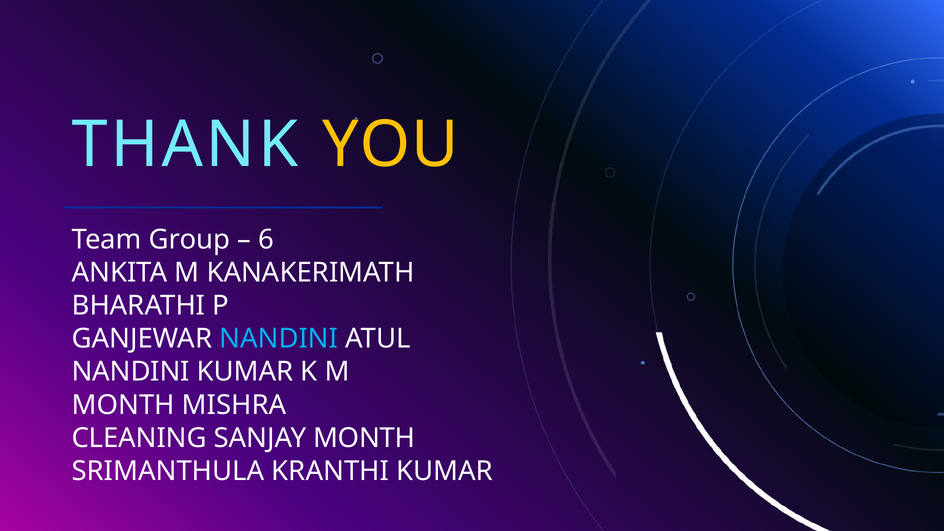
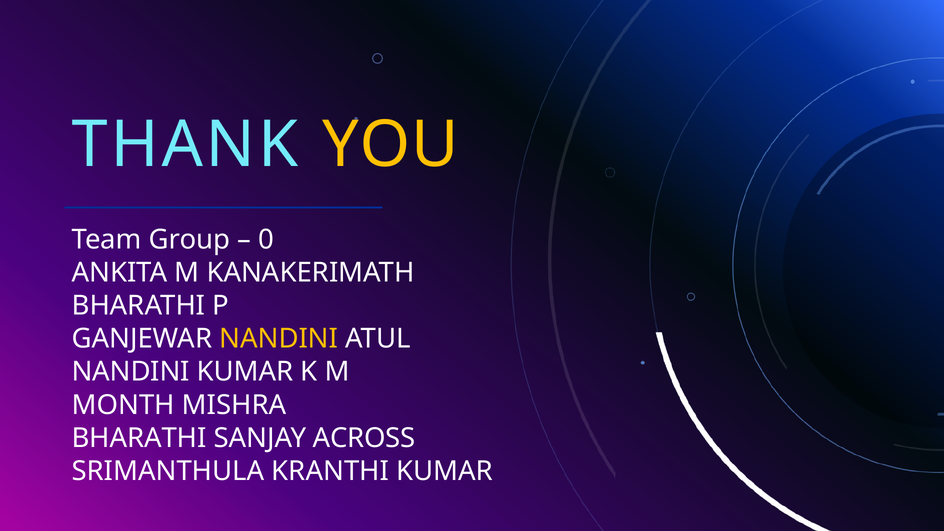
6: 6 -> 0
NANDINI at (279, 339) colour: light blue -> yellow
CLEANING at (139, 438): CLEANING -> BHARATHI
SANJAY MONTH: MONTH -> ACROSS
